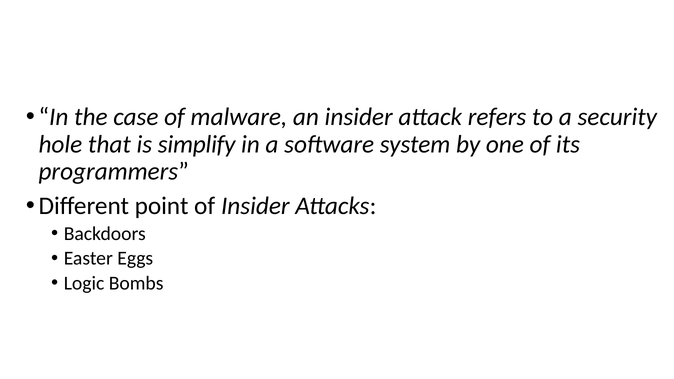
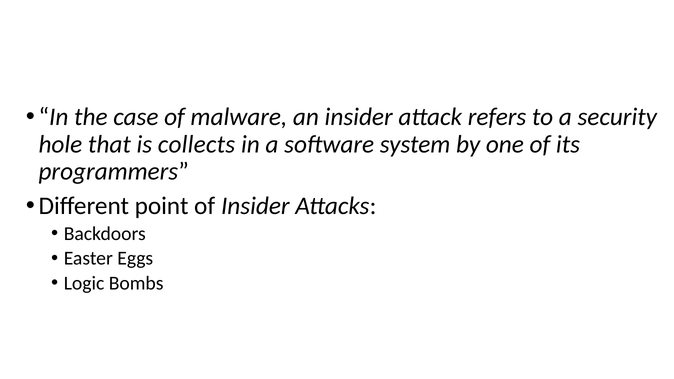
simplify: simplify -> collects
